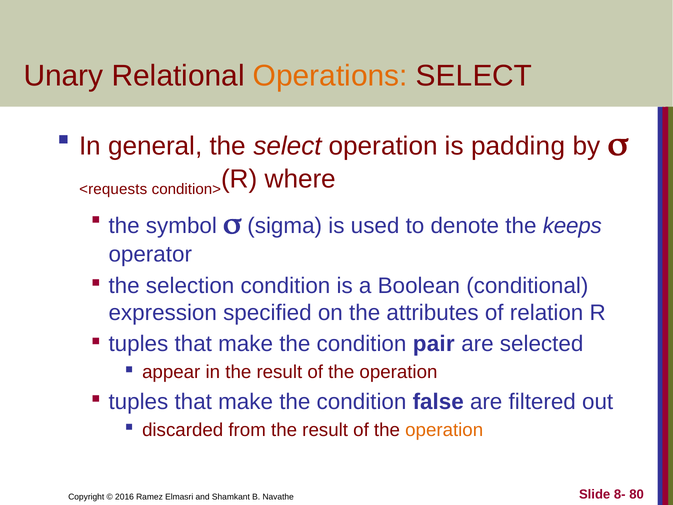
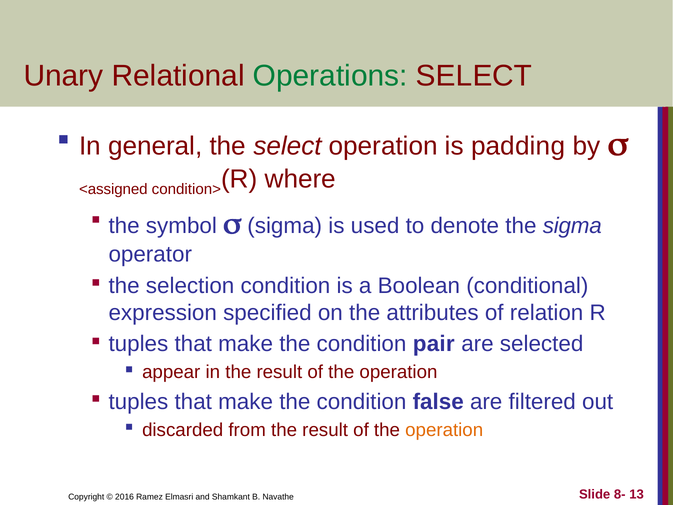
Operations colour: orange -> green
<requests: <requests -> <assigned
the keeps: keeps -> sigma
80: 80 -> 13
